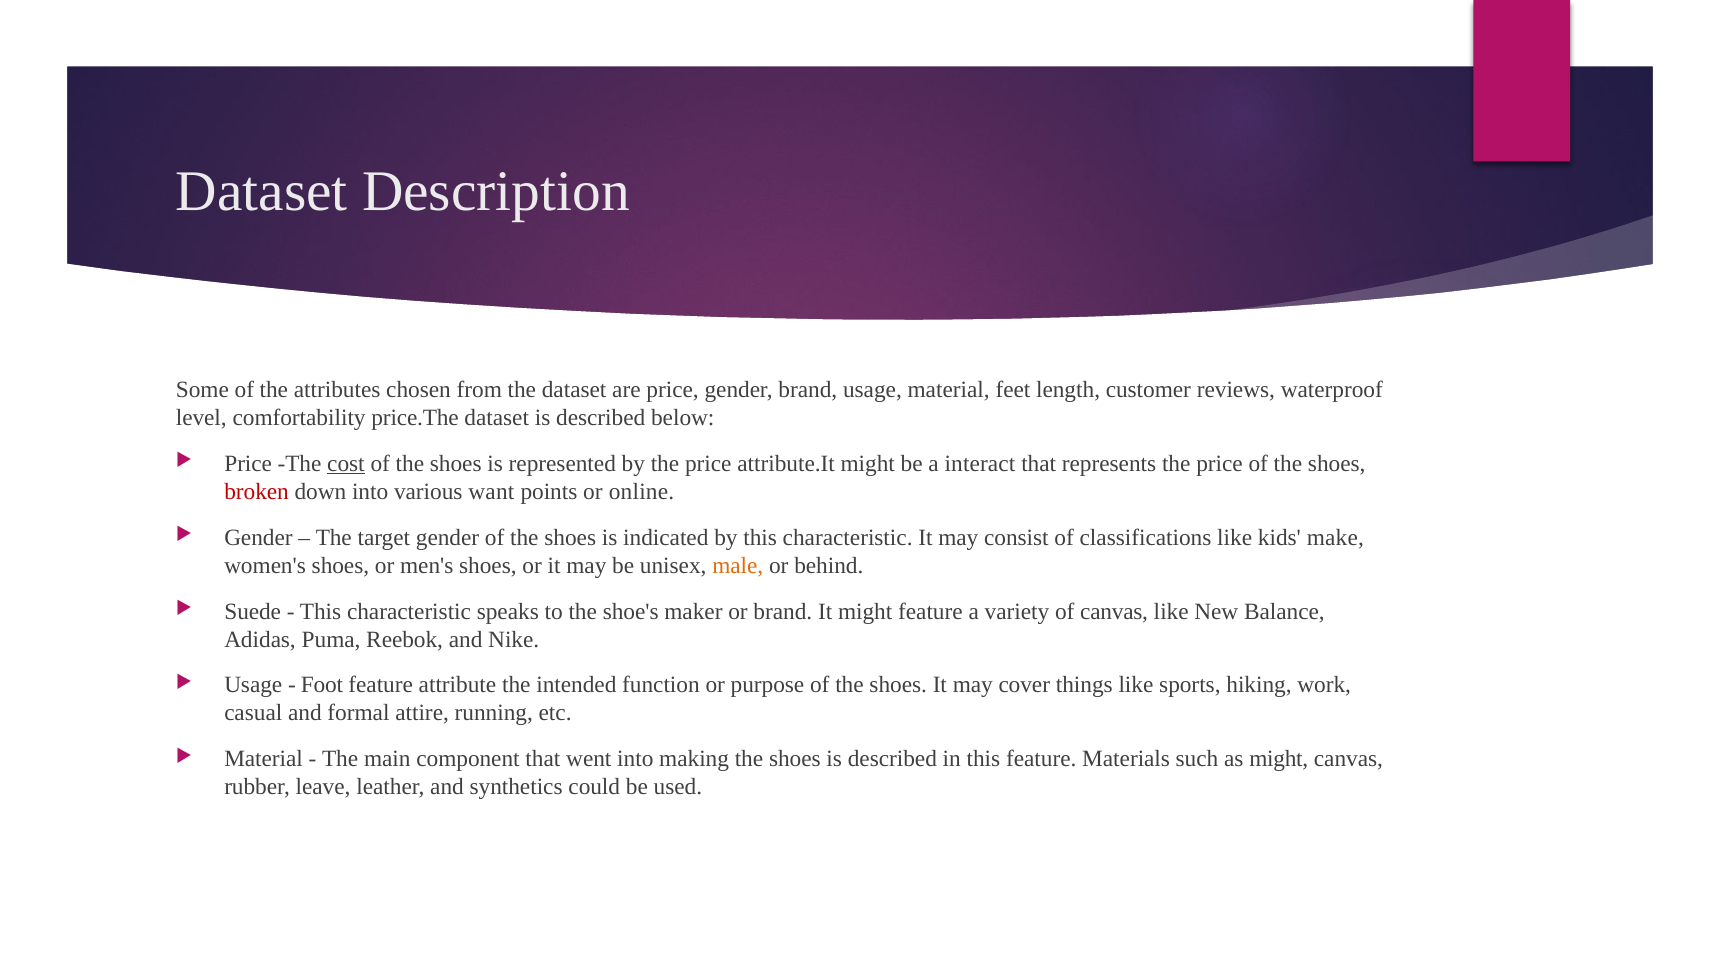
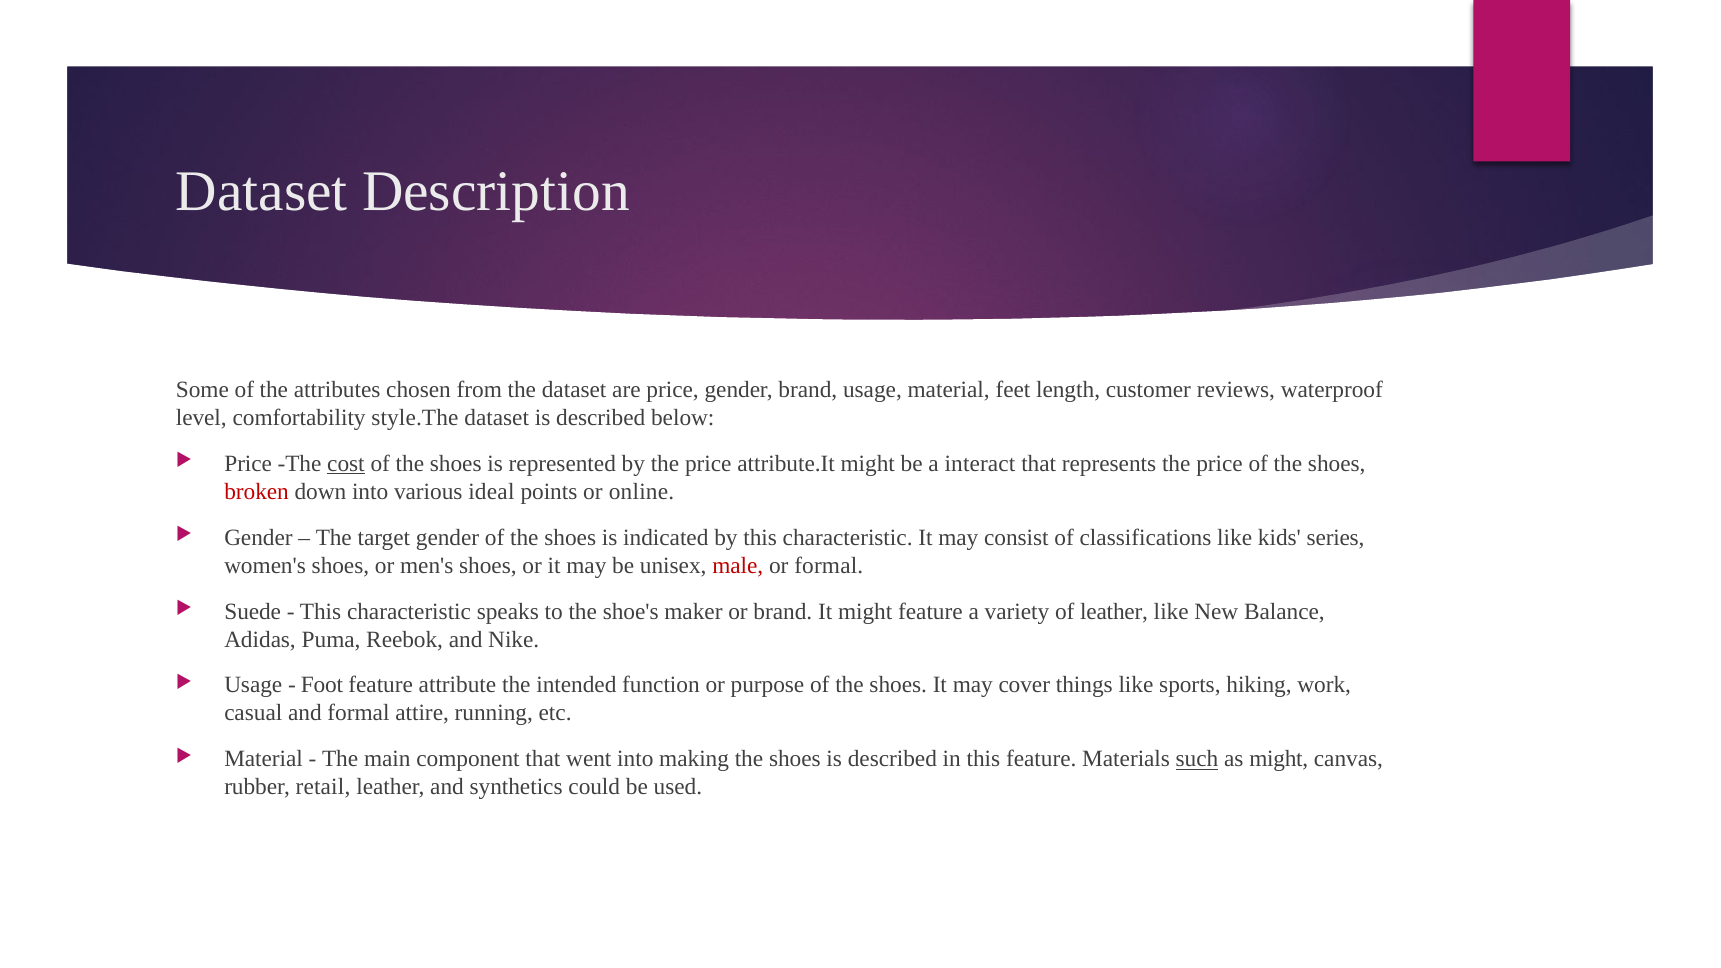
price.The: price.The -> style.The
want: want -> ideal
make: make -> series
male colour: orange -> red
or behind: behind -> formal
of canvas: canvas -> leather
such underline: none -> present
leave: leave -> retail
